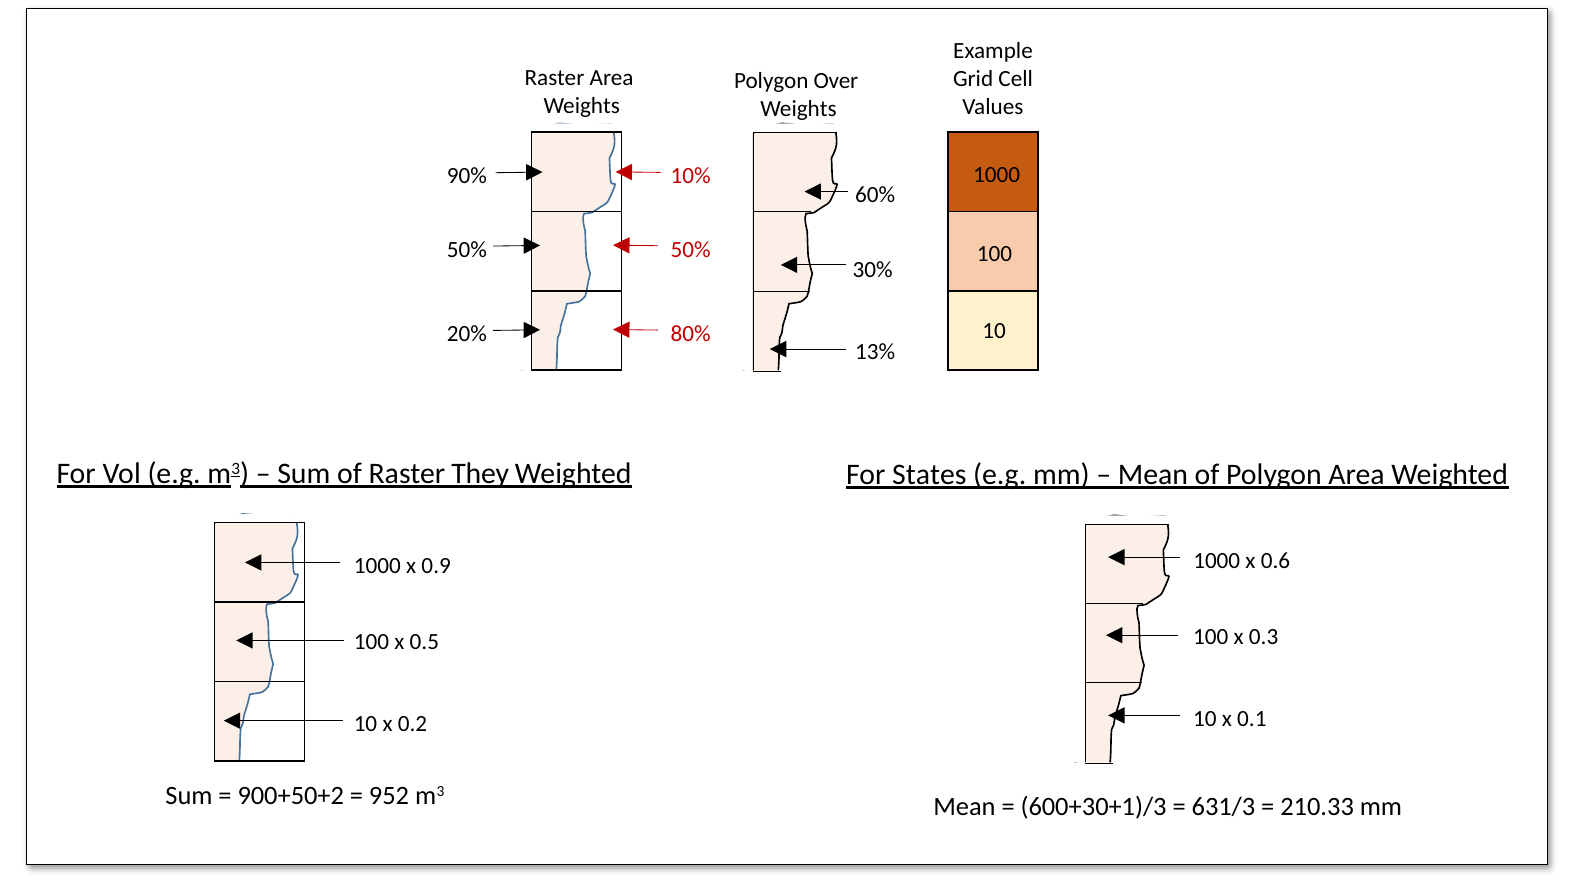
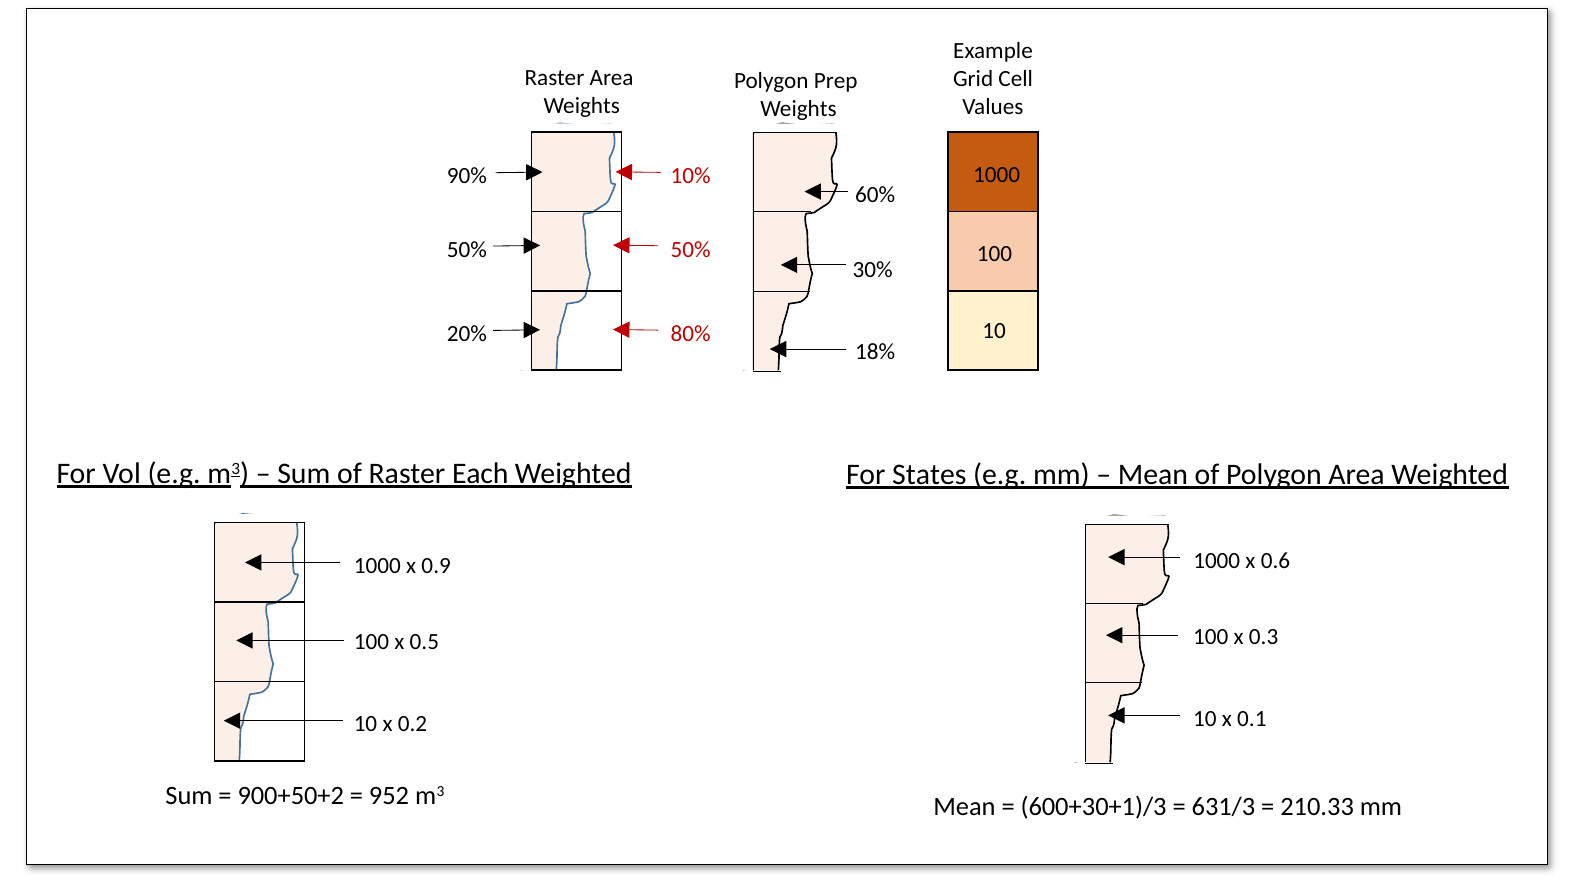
Over: Over -> Prep
13%: 13% -> 18%
They: They -> Each
